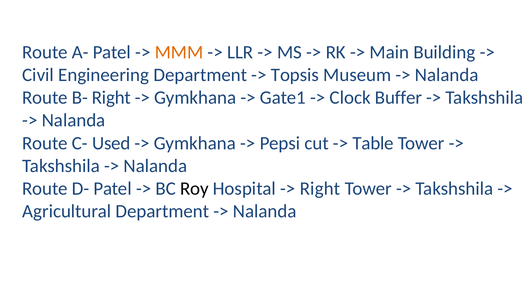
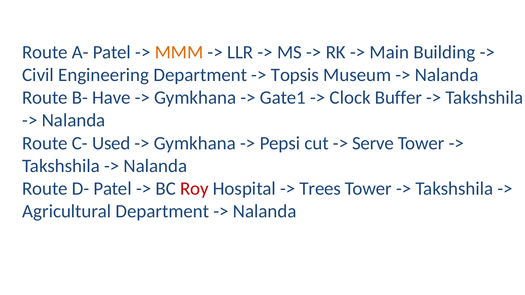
B- Right: Right -> Have
Table: Table -> Serve
Roy colour: black -> red
Right at (320, 189): Right -> Trees
